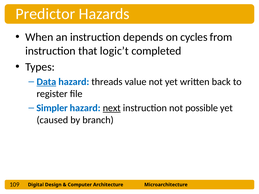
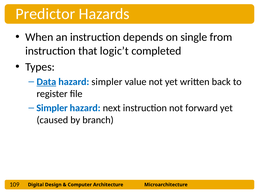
cycles: cycles -> single
hazard threads: threads -> simpler
next underline: present -> none
possible: possible -> forward
